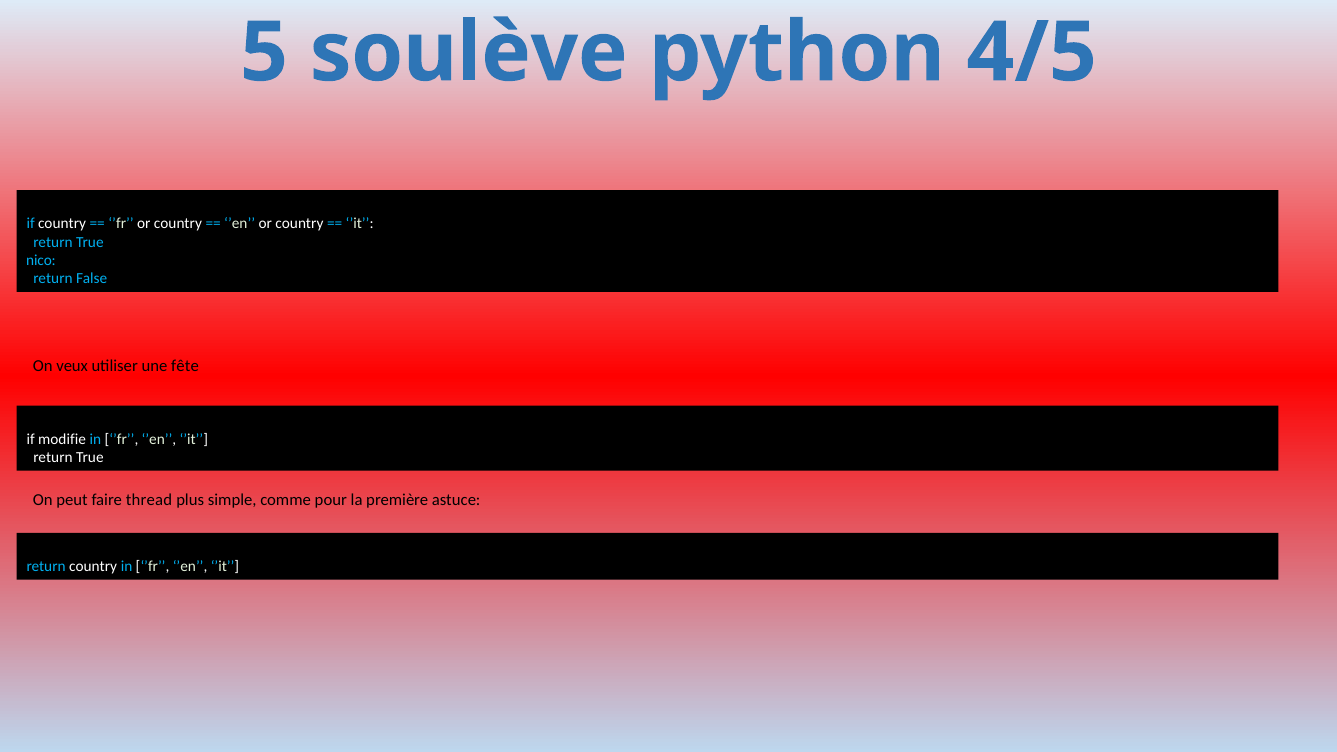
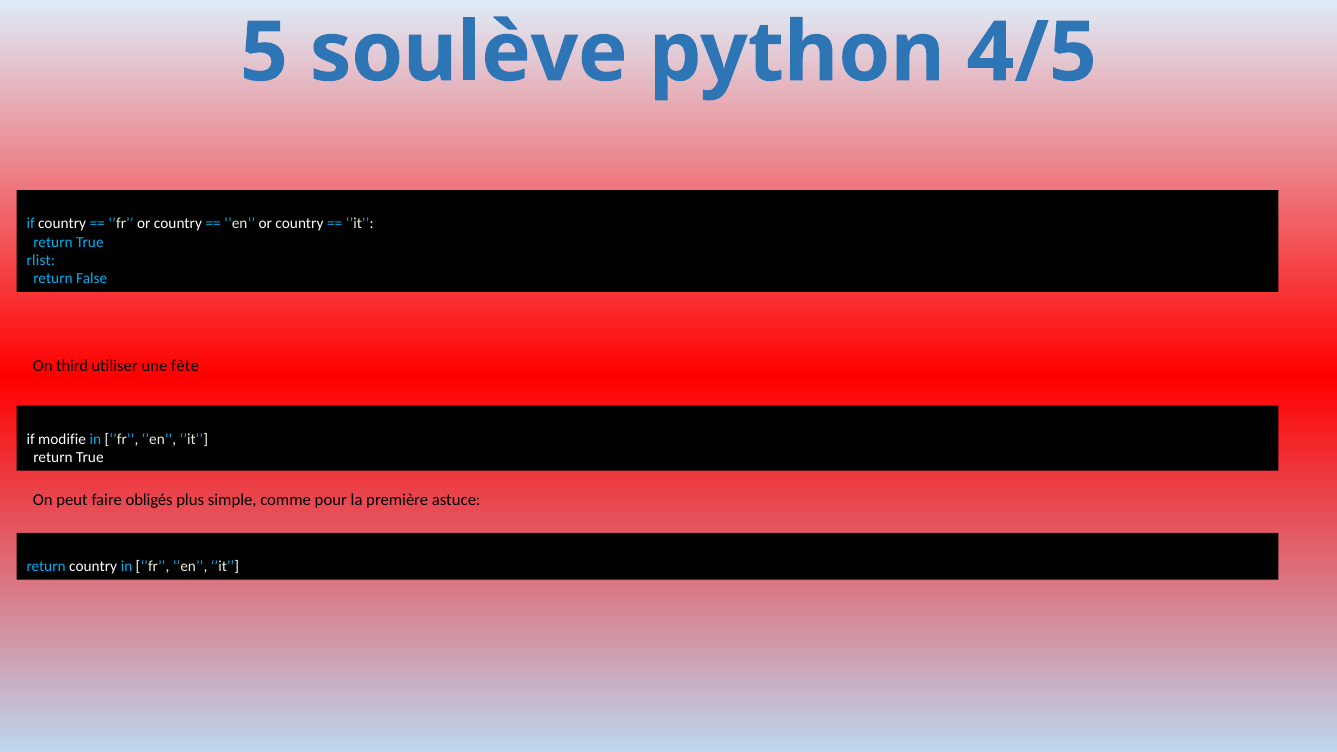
nico: nico -> rlist
veux: veux -> third
thread: thread -> obligés
